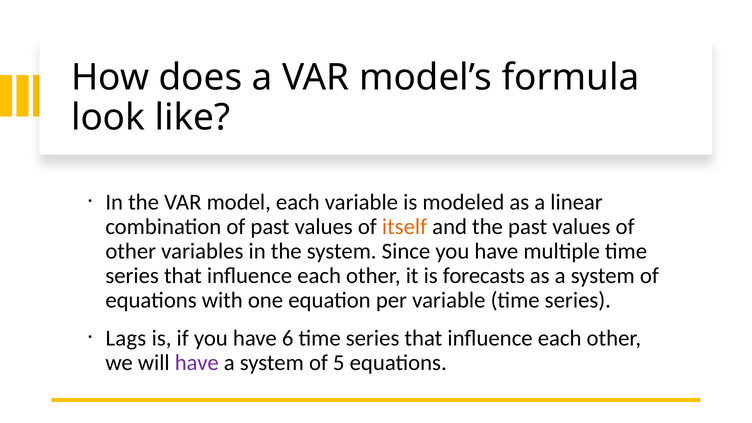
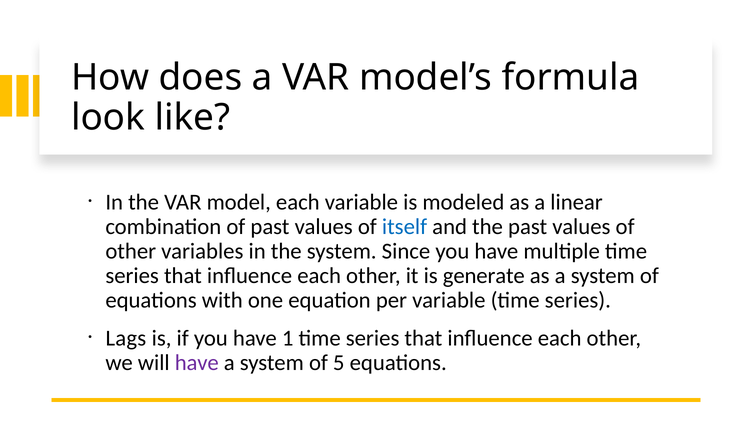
itself colour: orange -> blue
forecasts: forecasts -> generate
6: 6 -> 1
